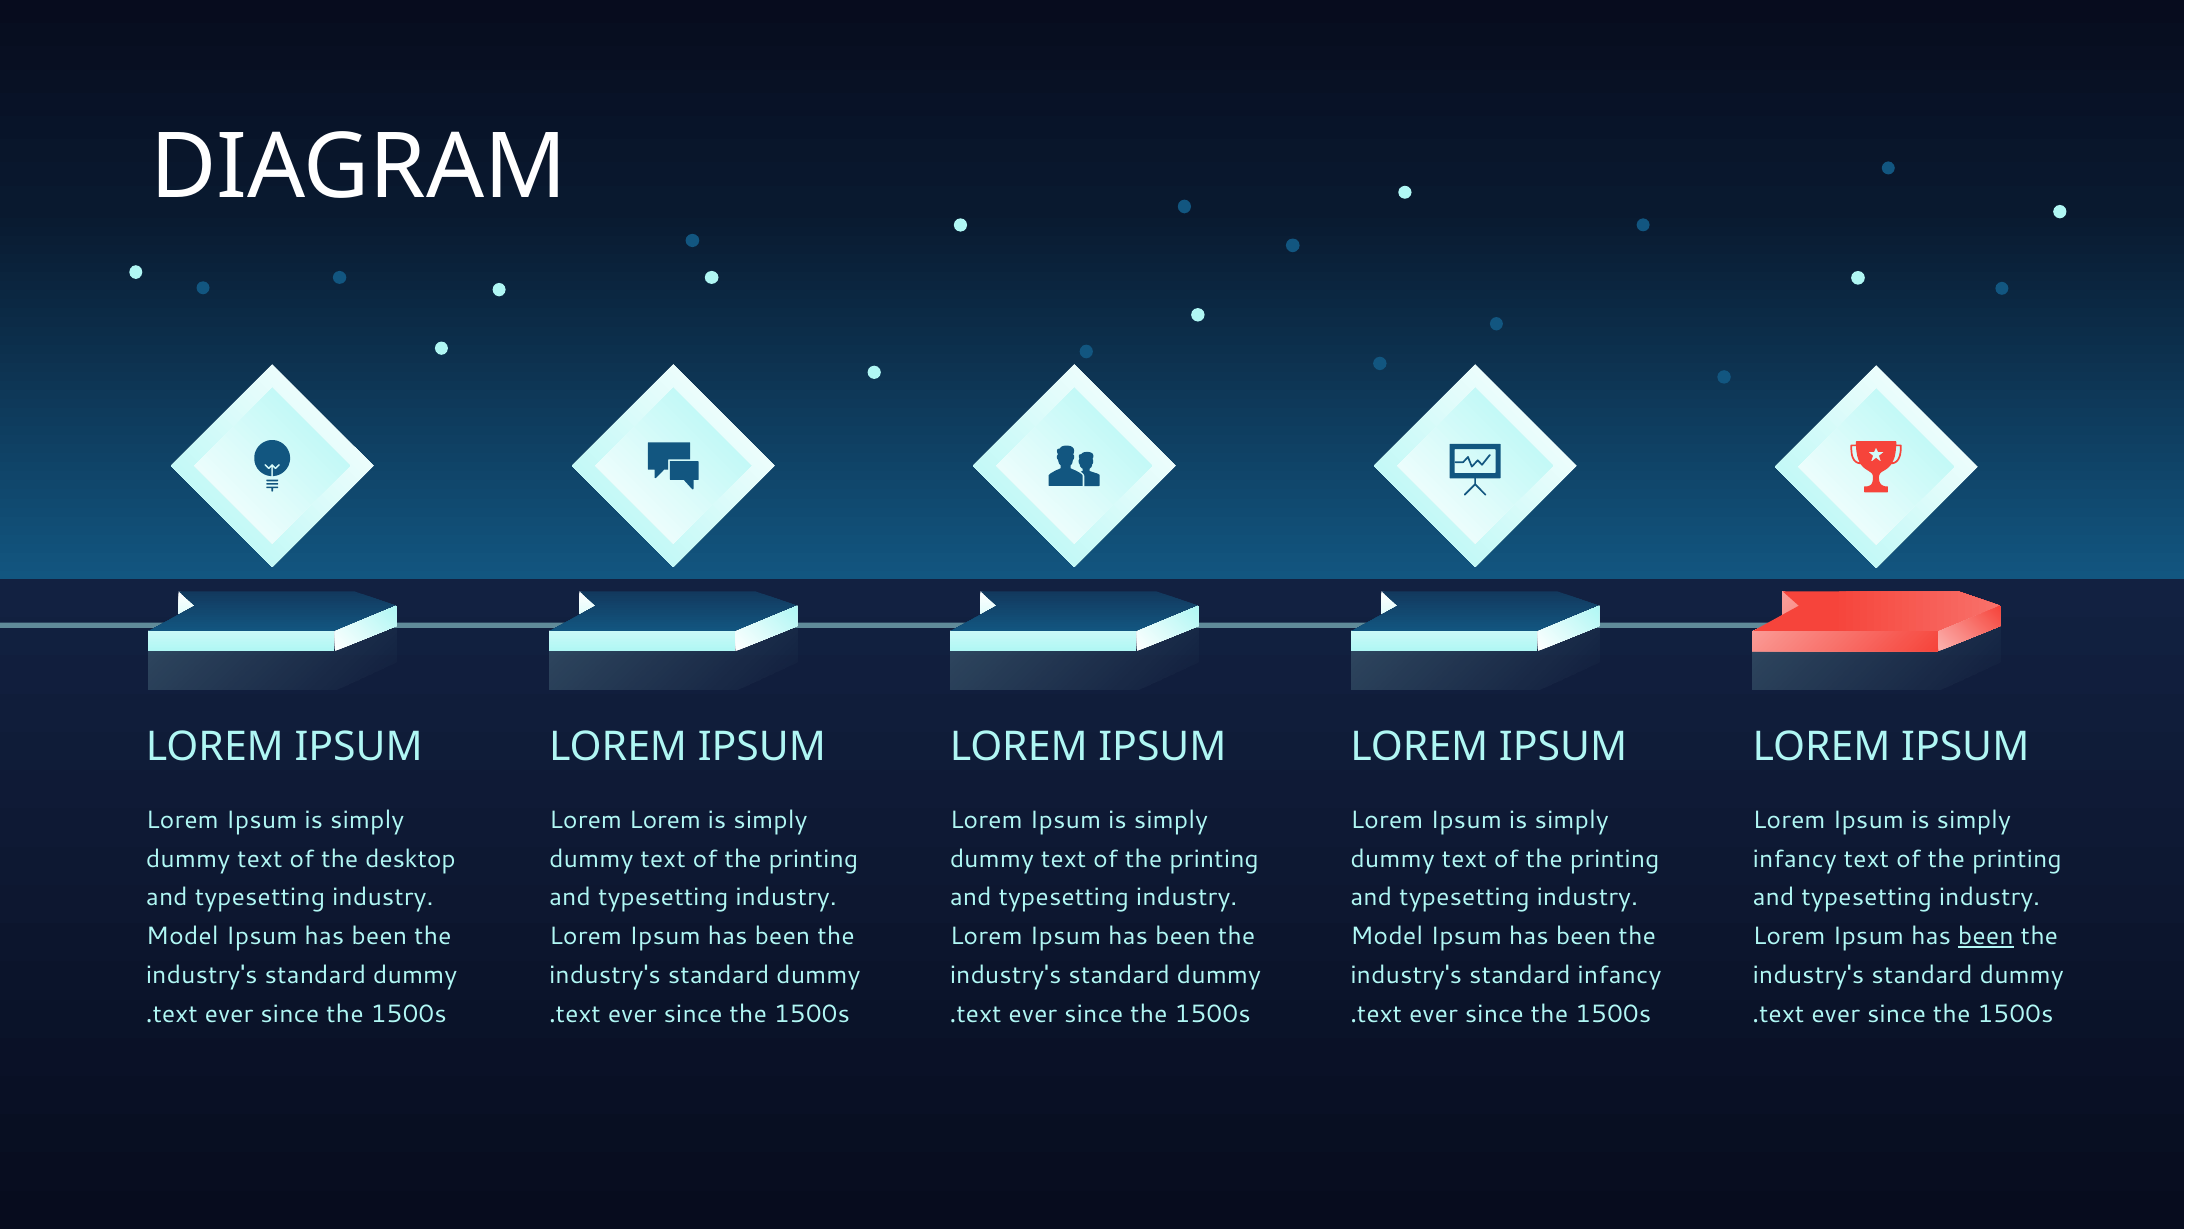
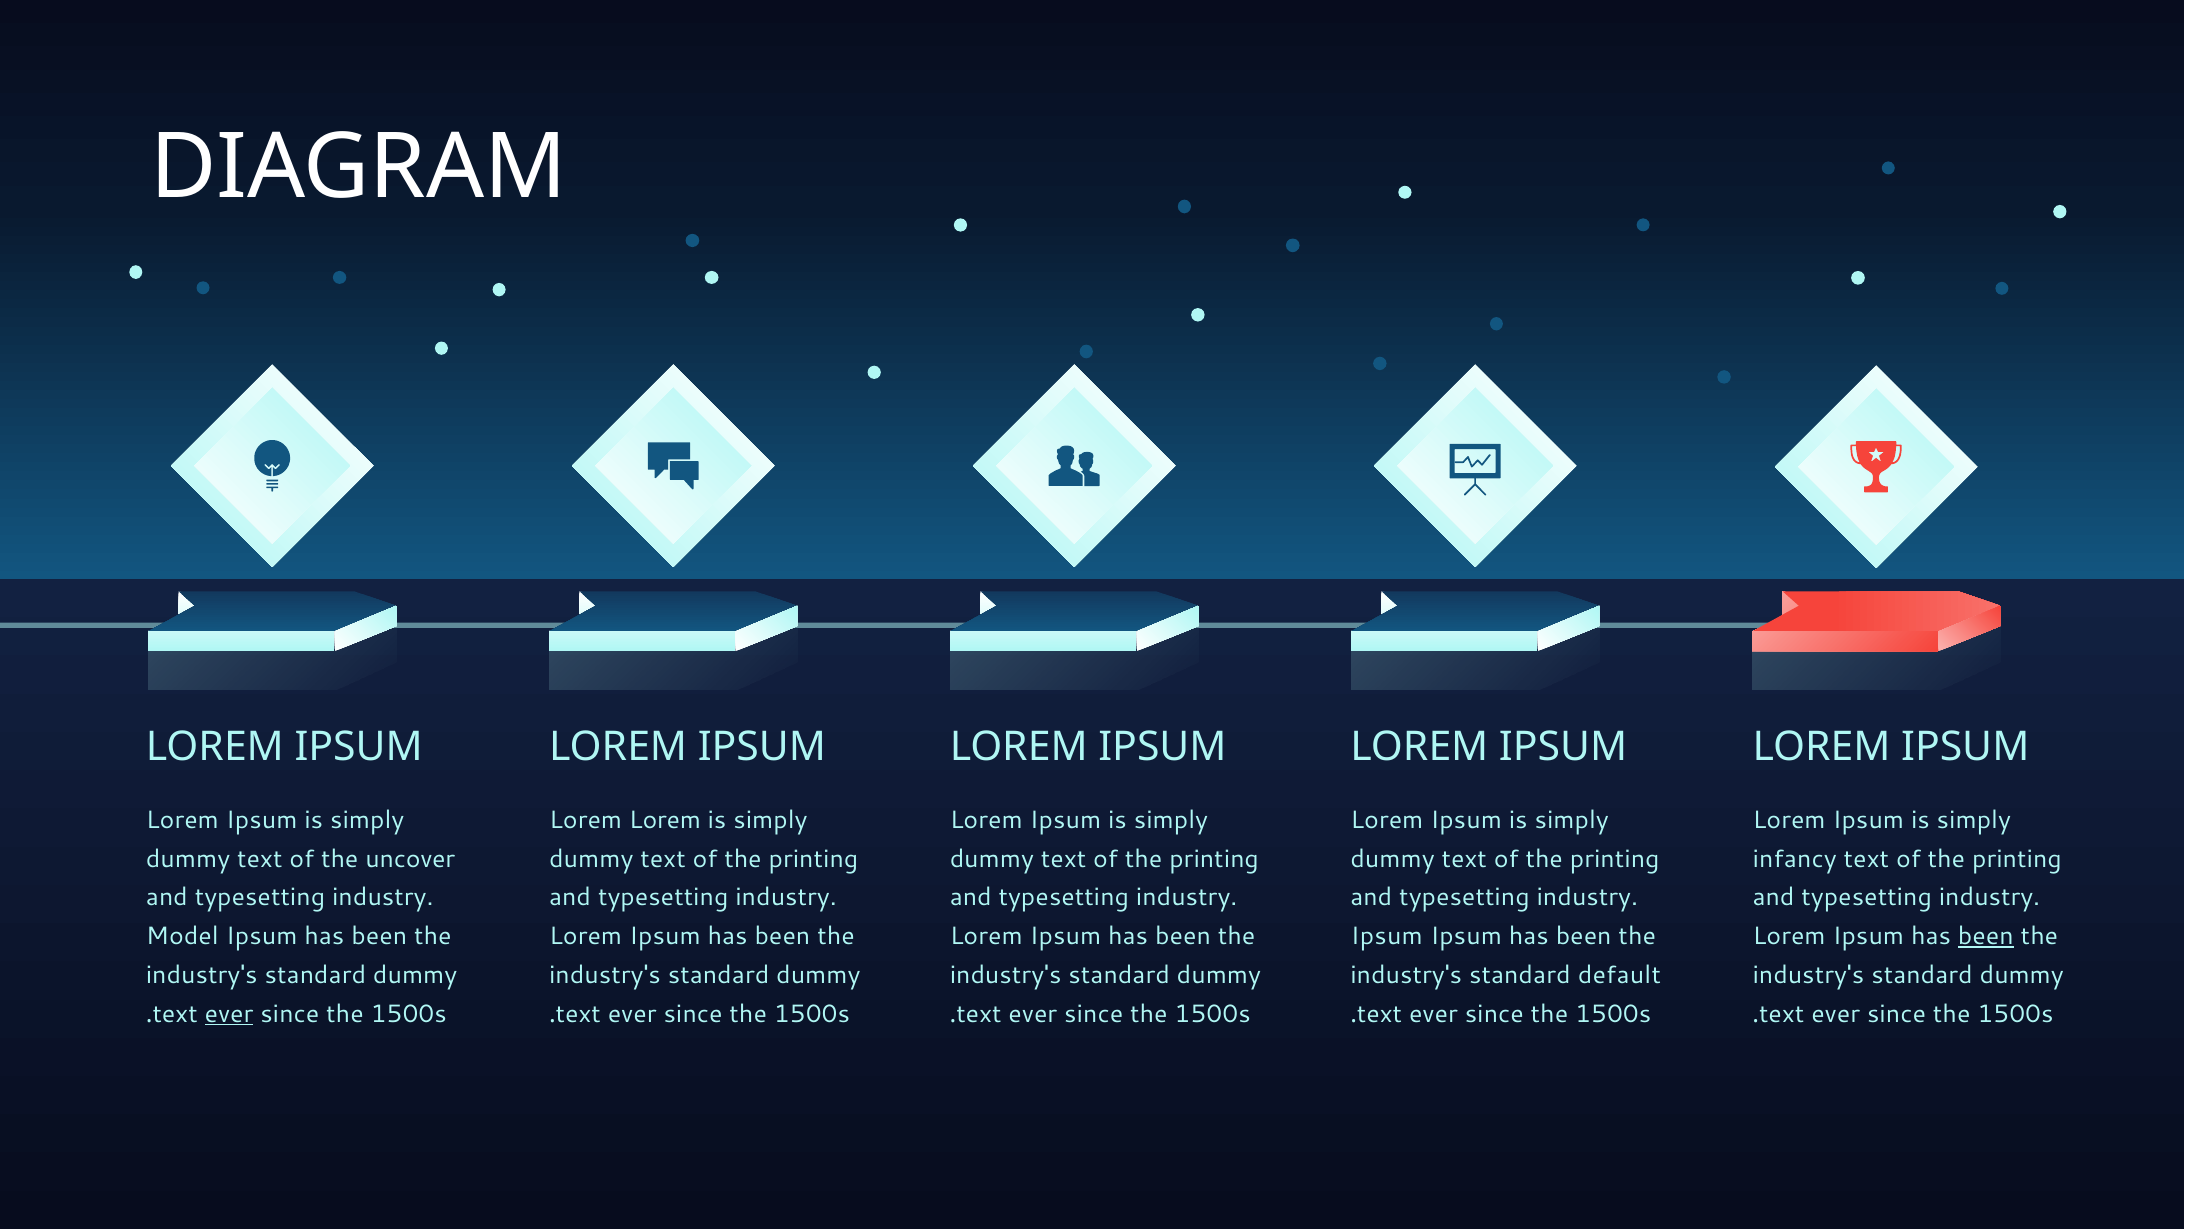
desktop: desktop -> uncover
Model at (1387, 936): Model -> Ipsum
standard infancy: infancy -> default
ever at (229, 1014) underline: none -> present
